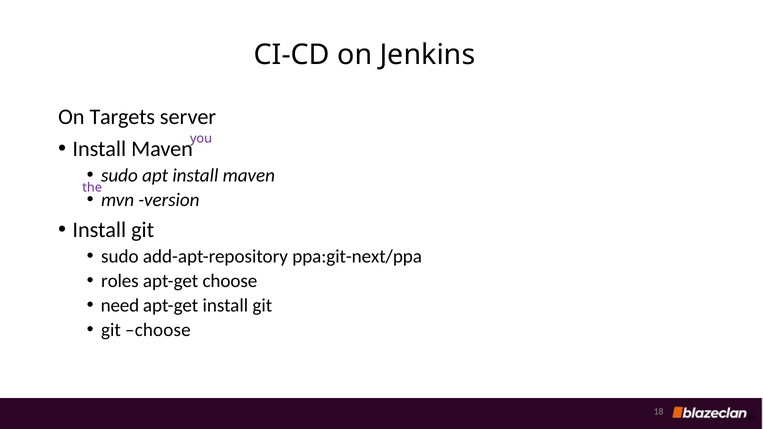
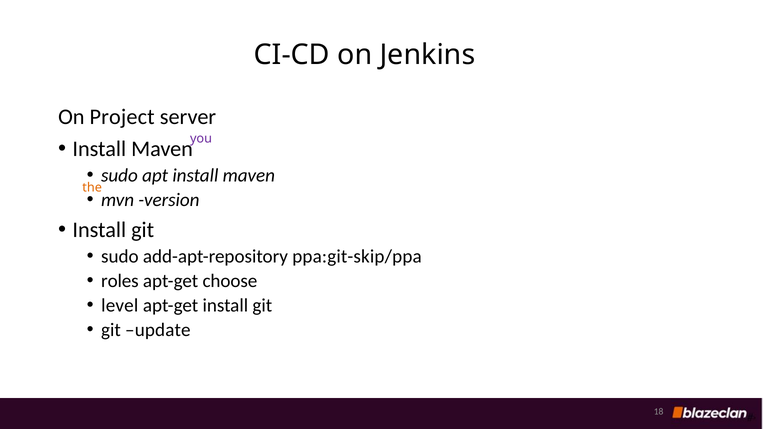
Targets: Targets -> Project
the at (92, 188) colour: purple -> orange
ppa:git-next/ppa: ppa:git-next/ppa -> ppa:git-skip/ppa
need at (120, 305): need -> level
git choose: choose -> update
